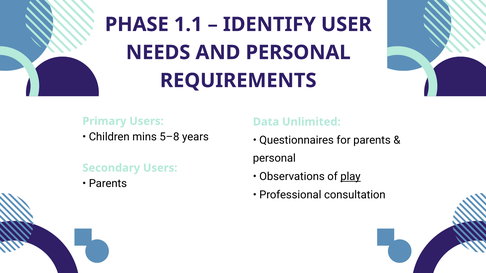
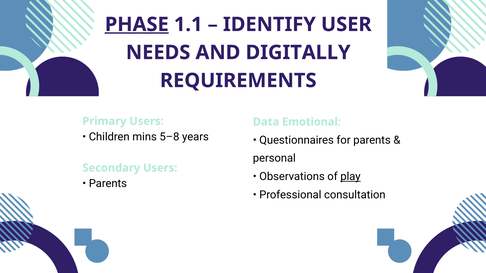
PHASE underline: none -> present
AND PERSONAL: PERSONAL -> DIGITALLY
Unlimited: Unlimited -> Emotional
